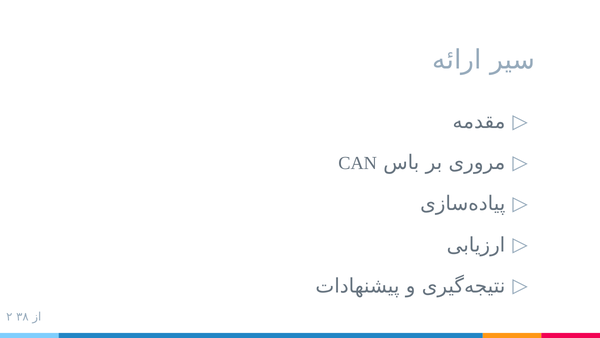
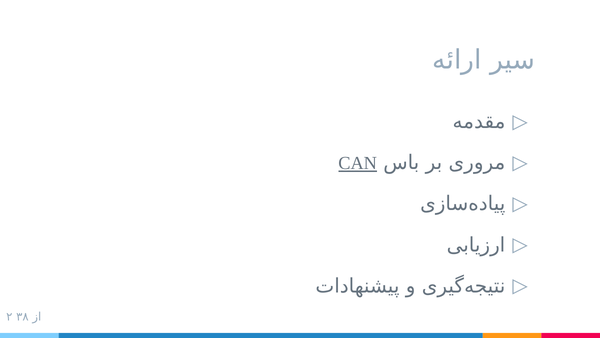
CAN underline: none -> present
